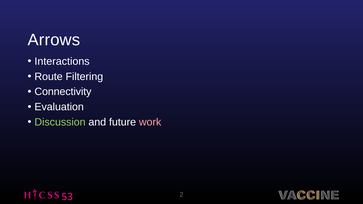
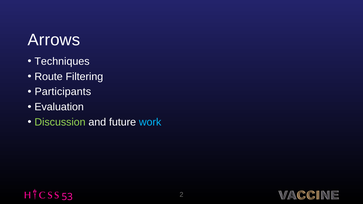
Interactions: Interactions -> Techniques
Connectivity: Connectivity -> Participants
work colour: pink -> light blue
